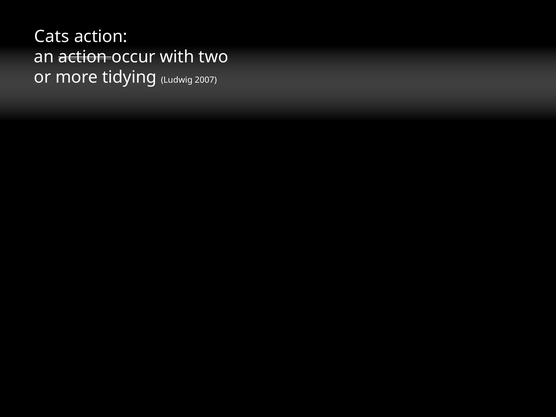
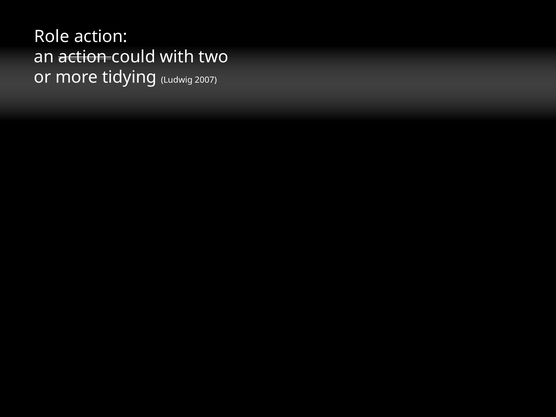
Cats: Cats -> Role
occur: occur -> could
